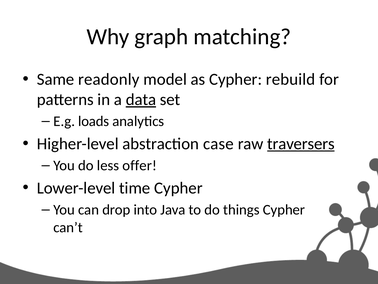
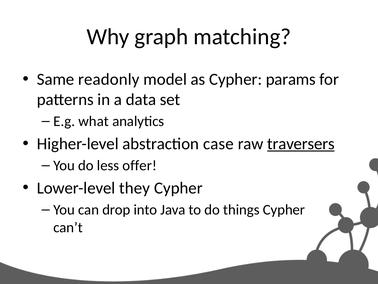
rebuild: rebuild -> params
data underline: present -> none
loads: loads -> what
time: time -> they
